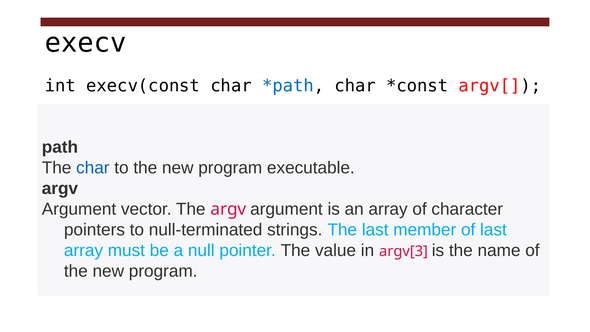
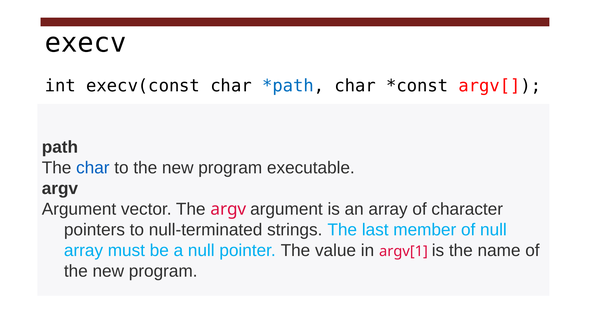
of last: last -> null
argv[3: argv[3 -> argv[1
